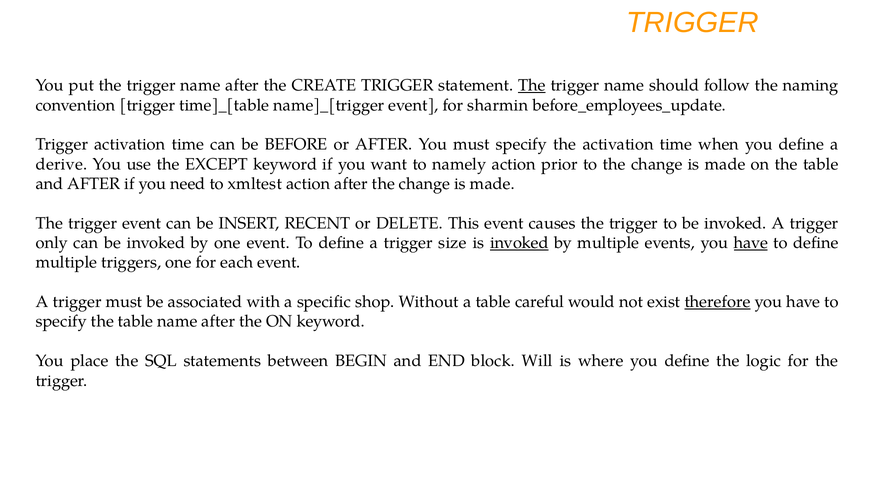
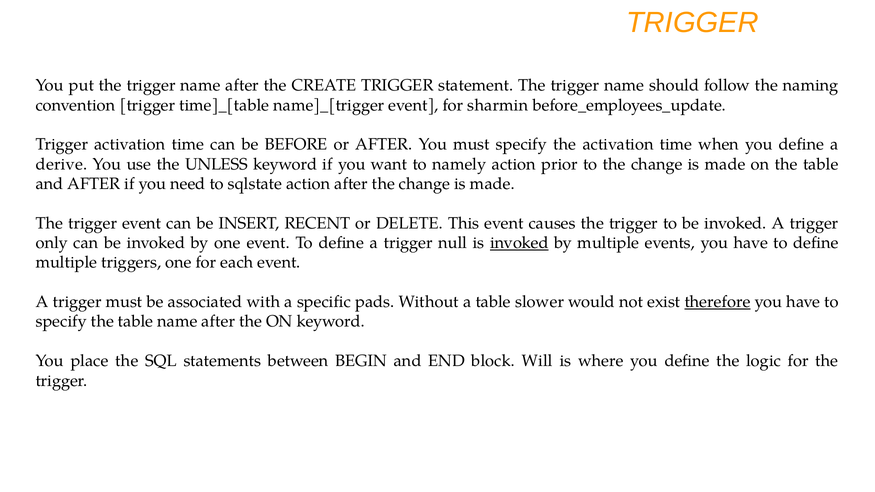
The at (532, 85) underline: present -> none
EXCEPT: EXCEPT -> UNLESS
xmltest: xmltest -> sqlstate
size: size -> null
have at (751, 243) underline: present -> none
shop: shop -> pads
careful: careful -> slower
